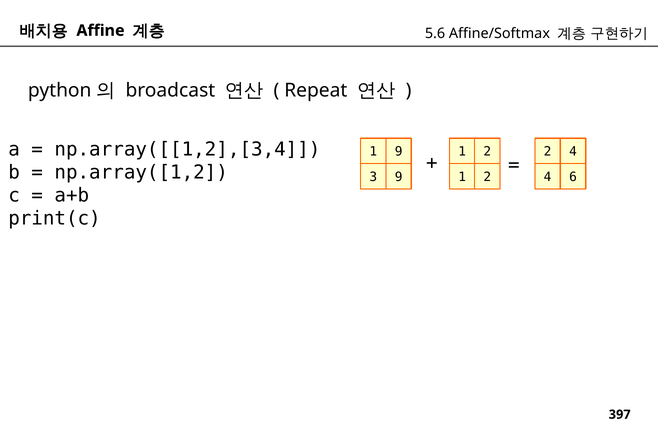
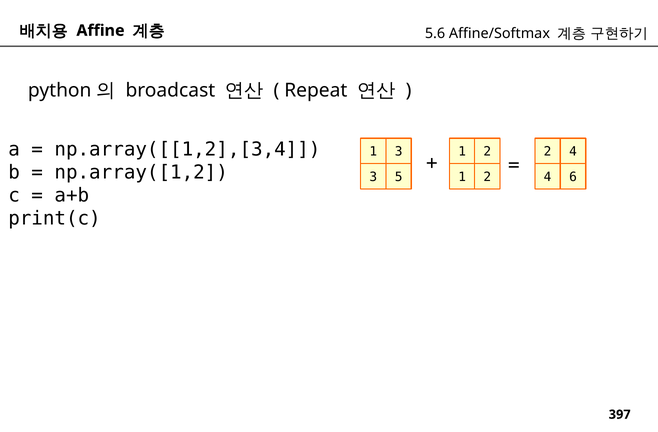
1 9: 9 -> 3
3 9: 9 -> 5
